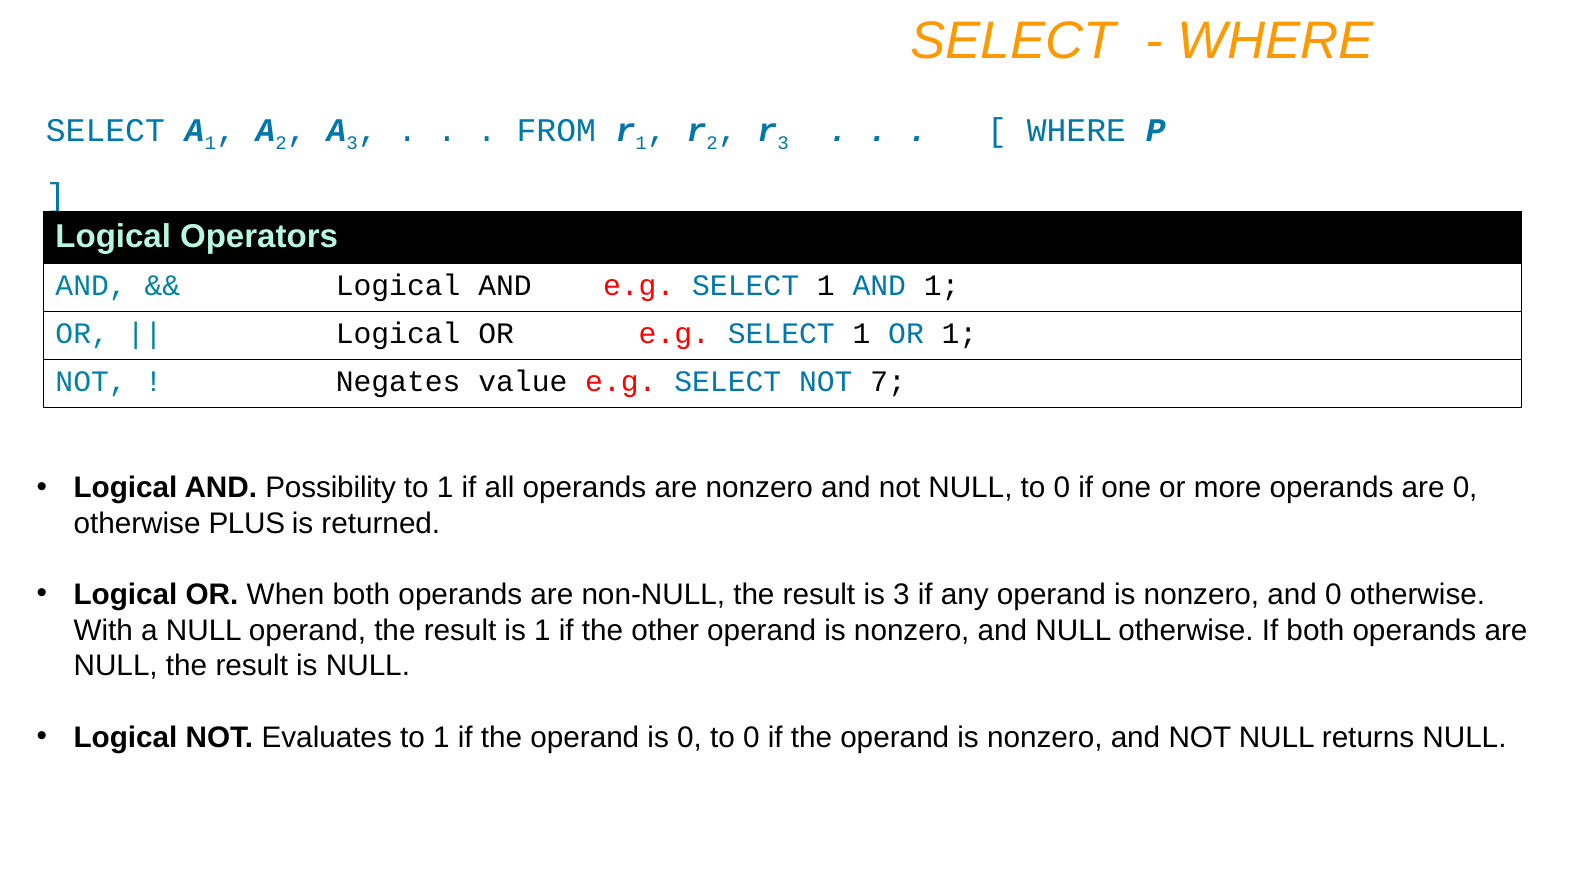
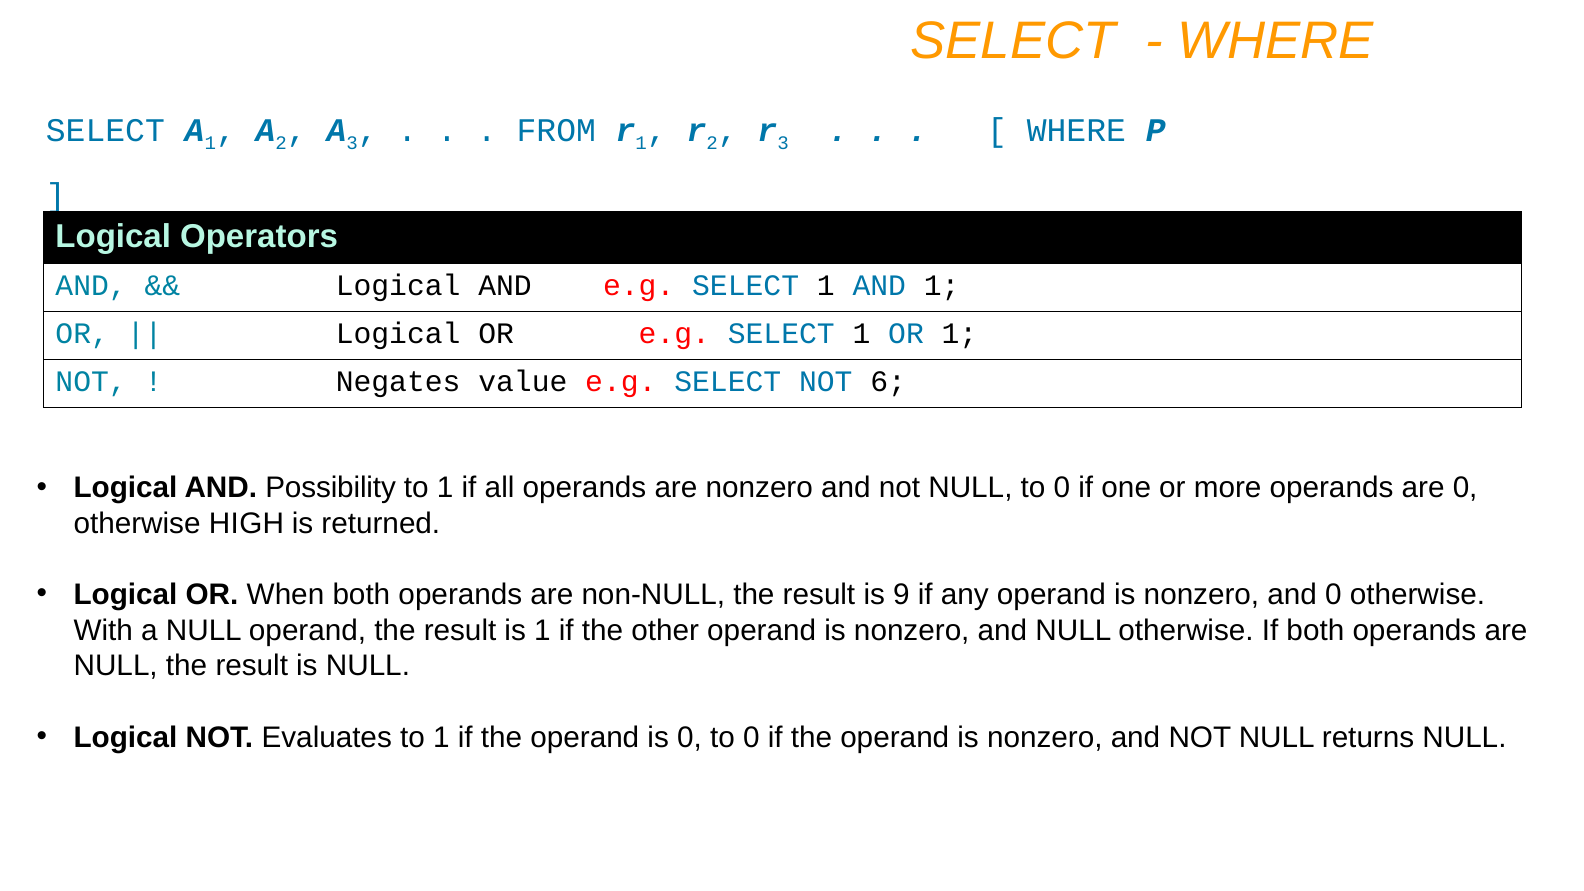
7: 7 -> 6
PLUS: PLUS -> HIGH
is 3: 3 -> 9
